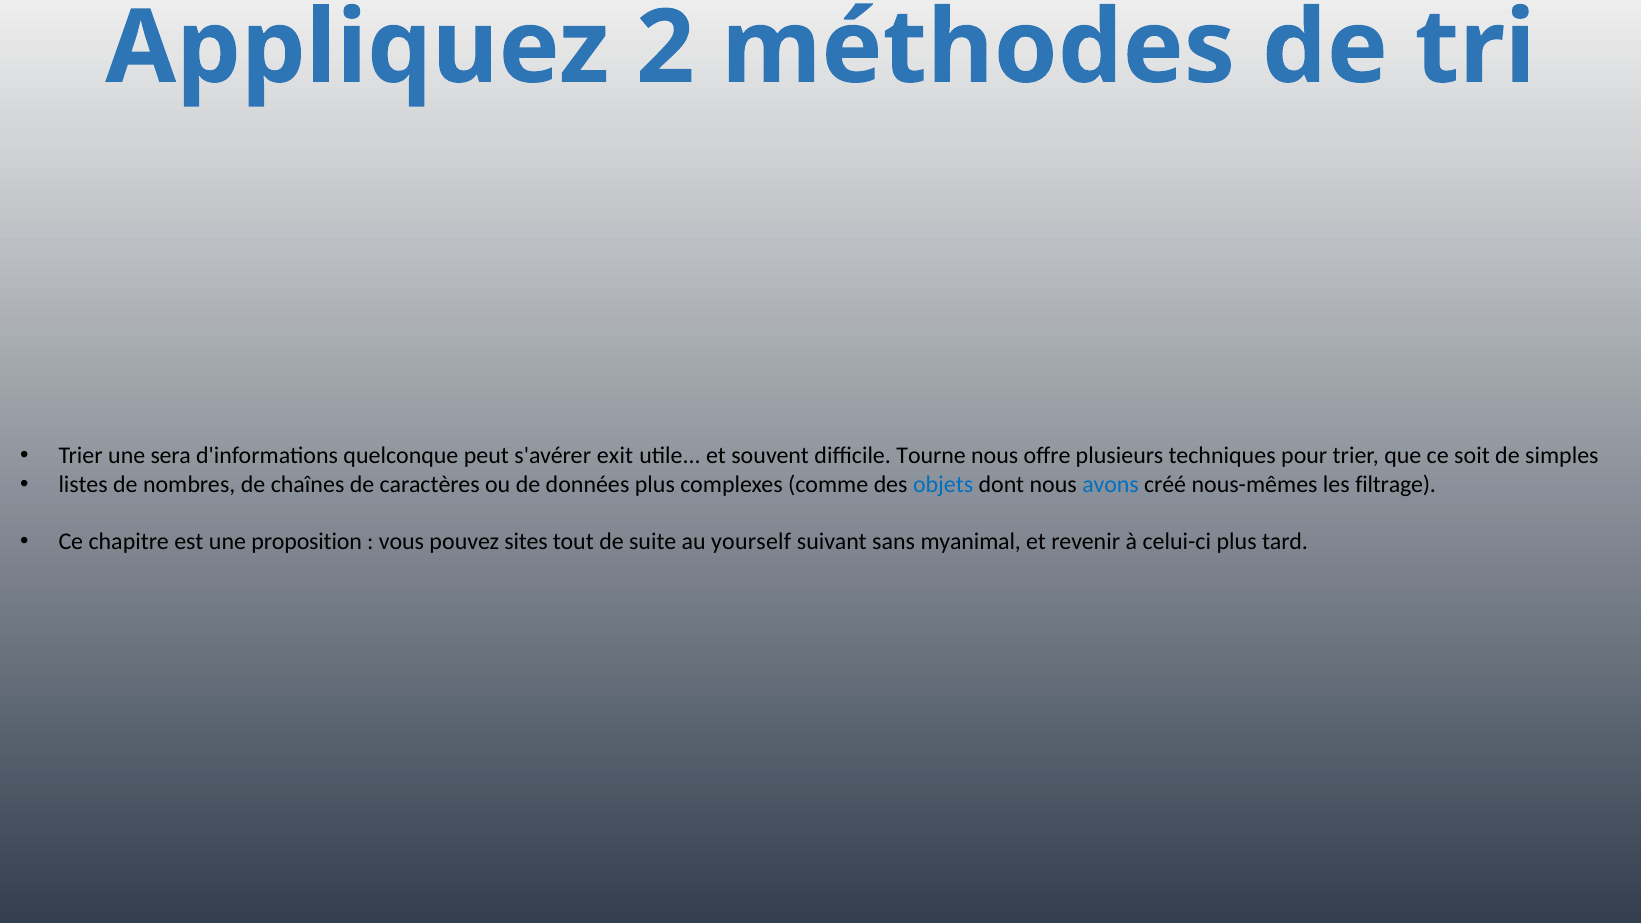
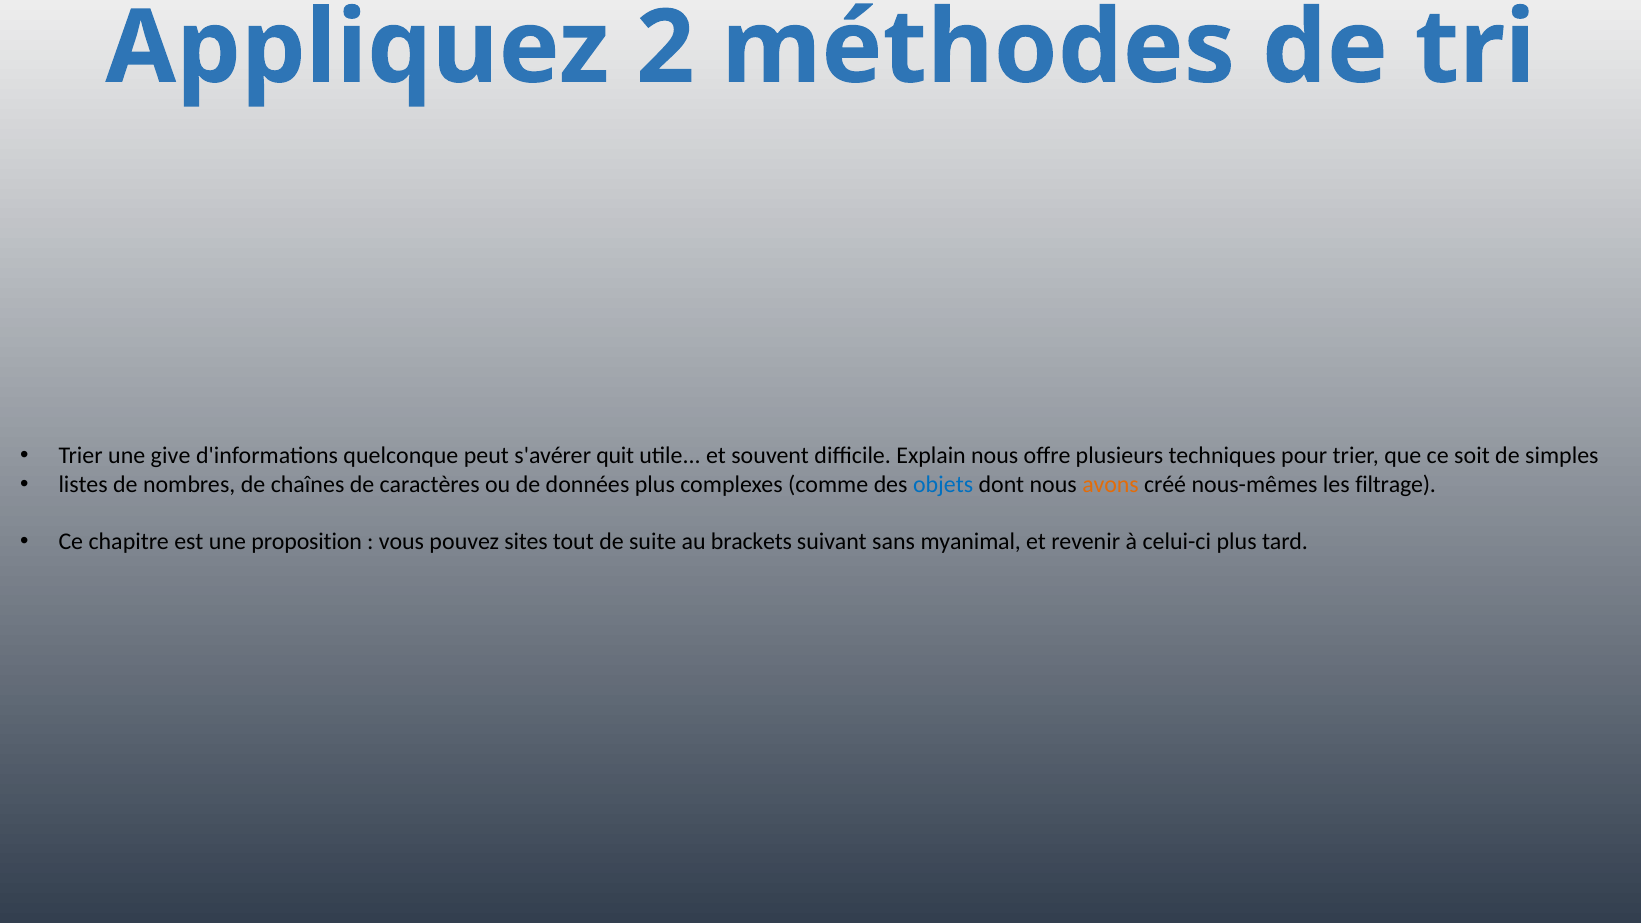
sera: sera -> give
exit: exit -> quit
Tourne: Tourne -> Explain
avons colour: blue -> orange
yourself: yourself -> brackets
